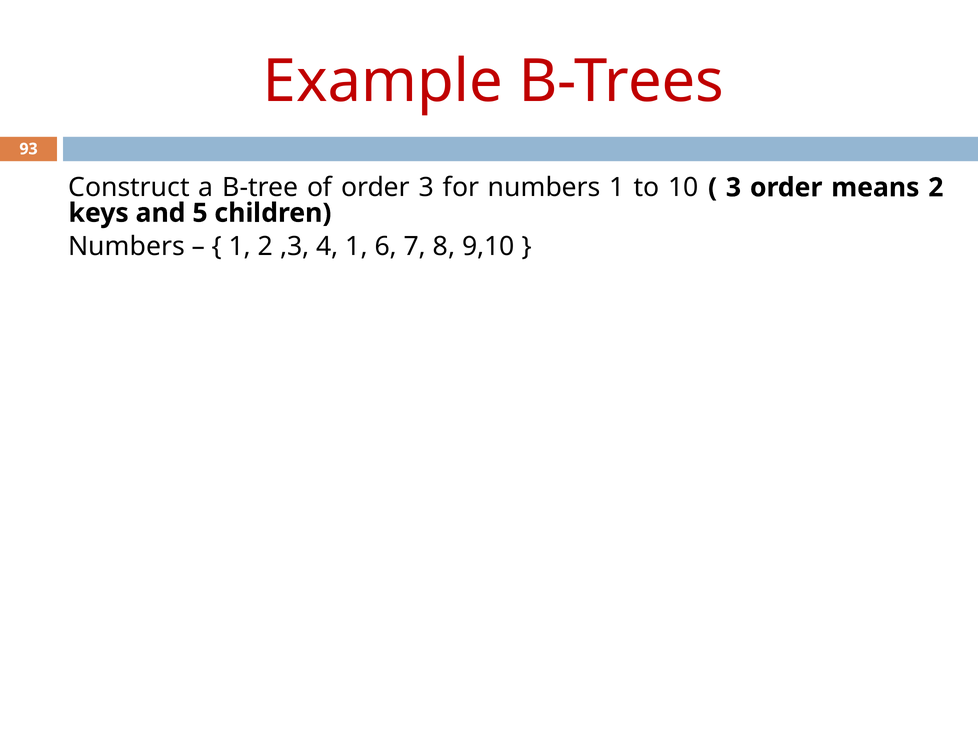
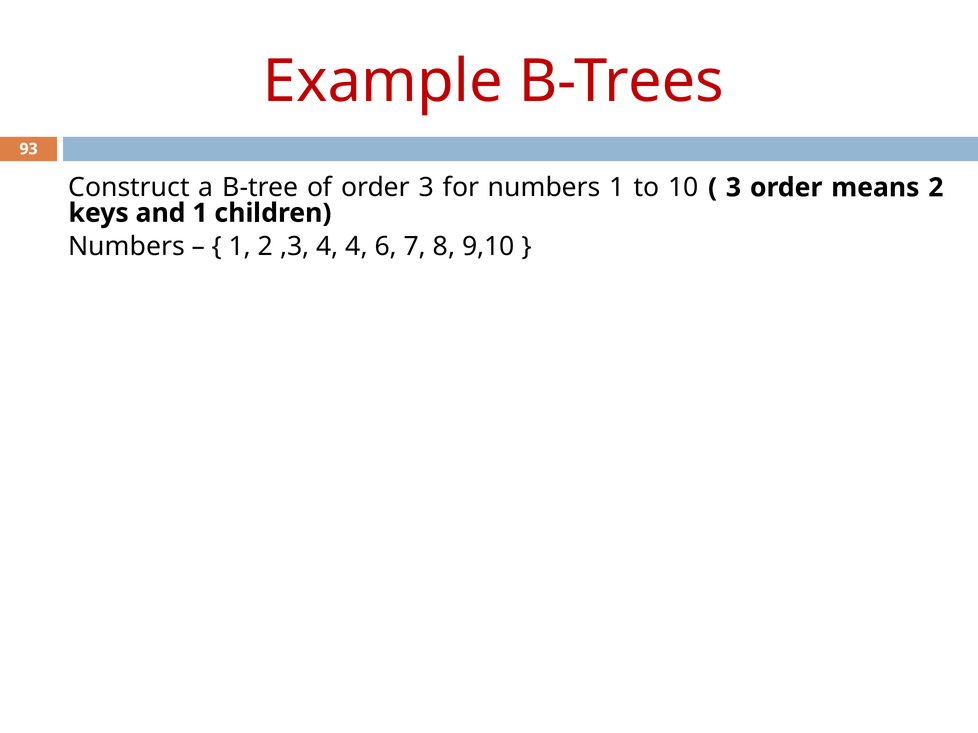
and 5: 5 -> 1
4 1: 1 -> 4
